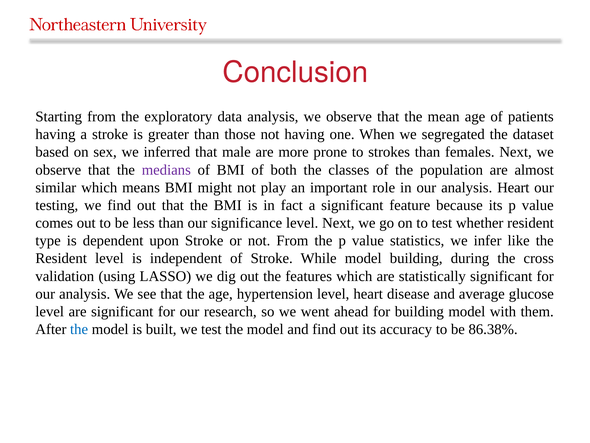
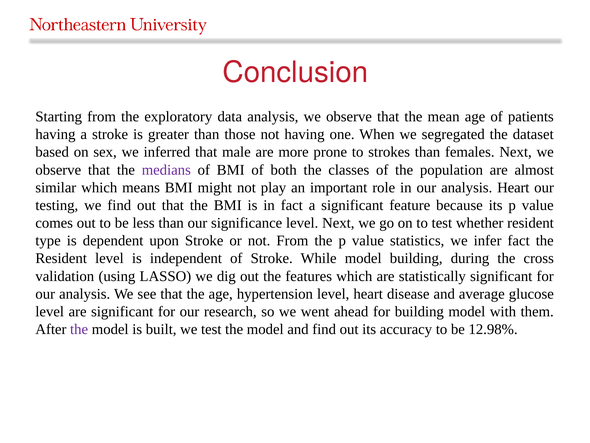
infer like: like -> fact
the at (79, 329) colour: blue -> purple
86.38%: 86.38% -> 12.98%
